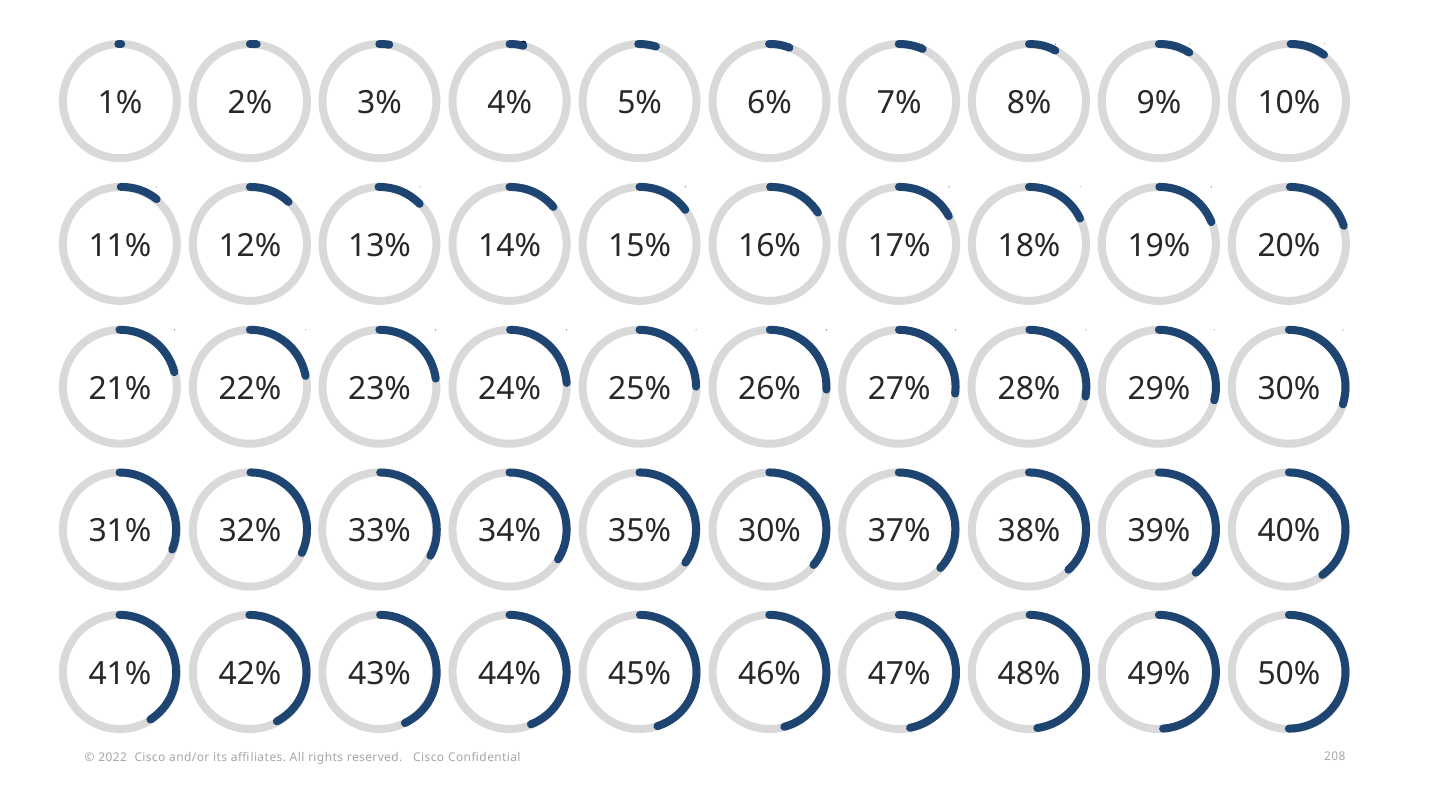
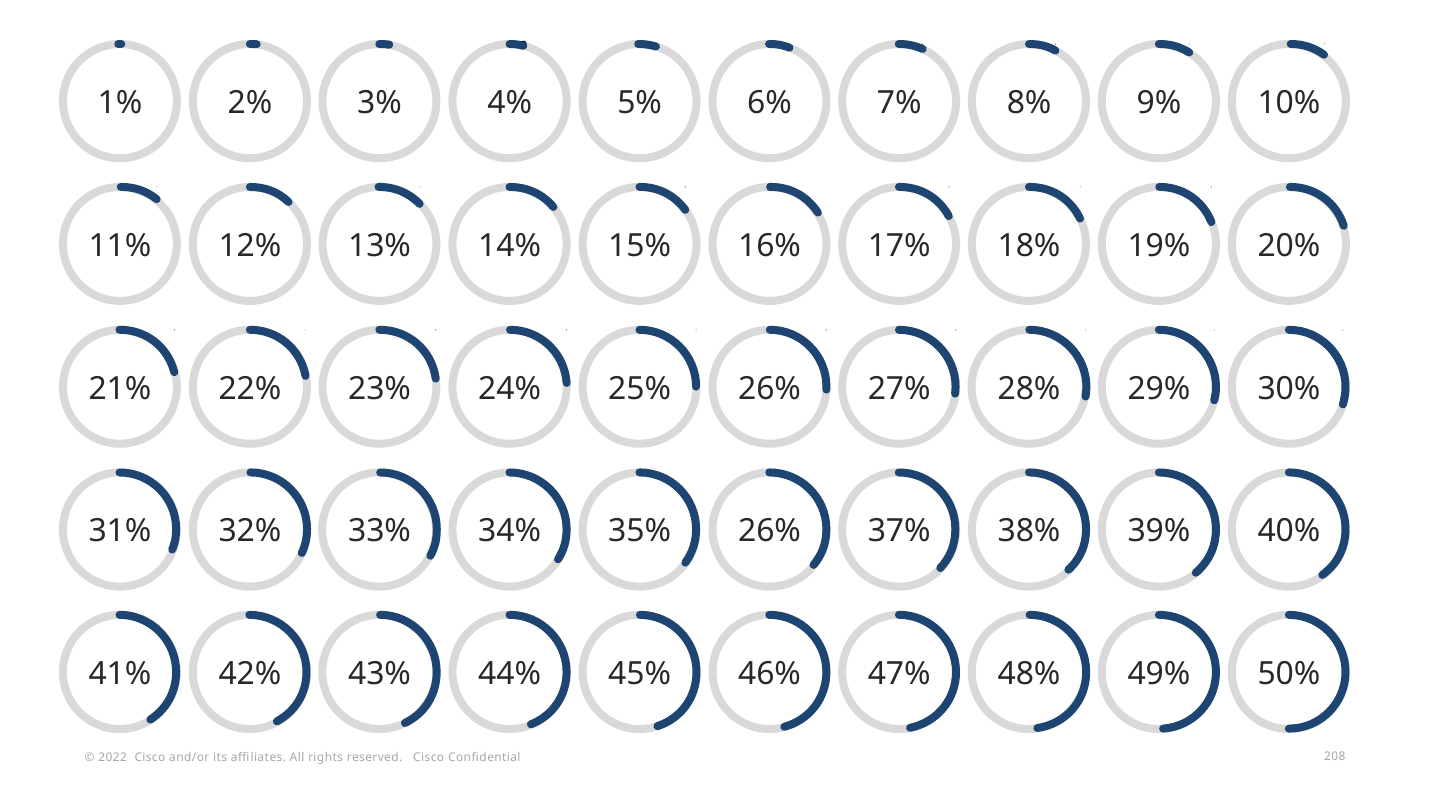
30% at (770, 531): 30% -> 26%
